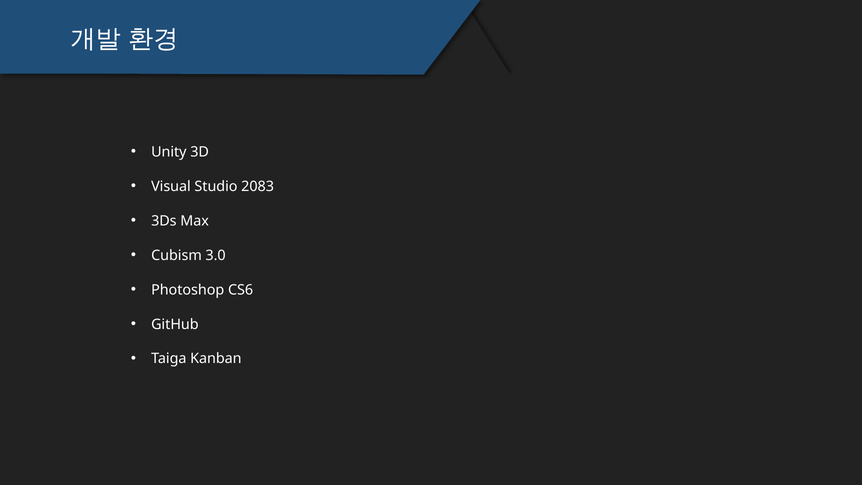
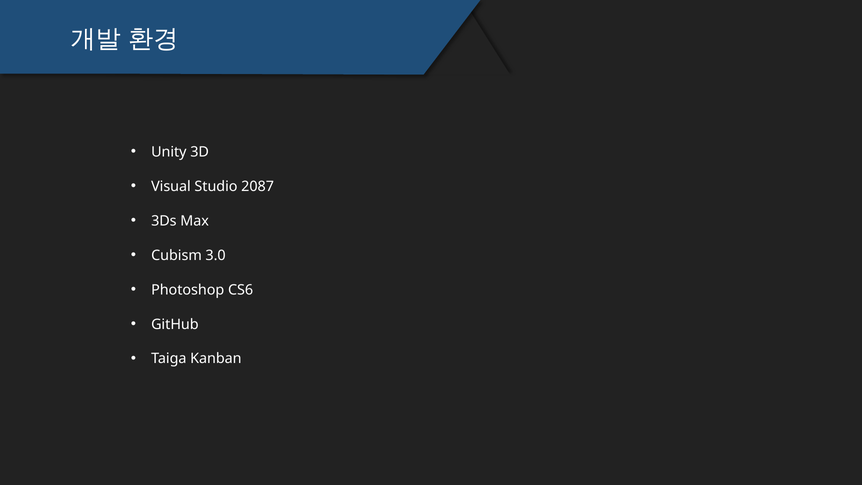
2083: 2083 -> 2087
